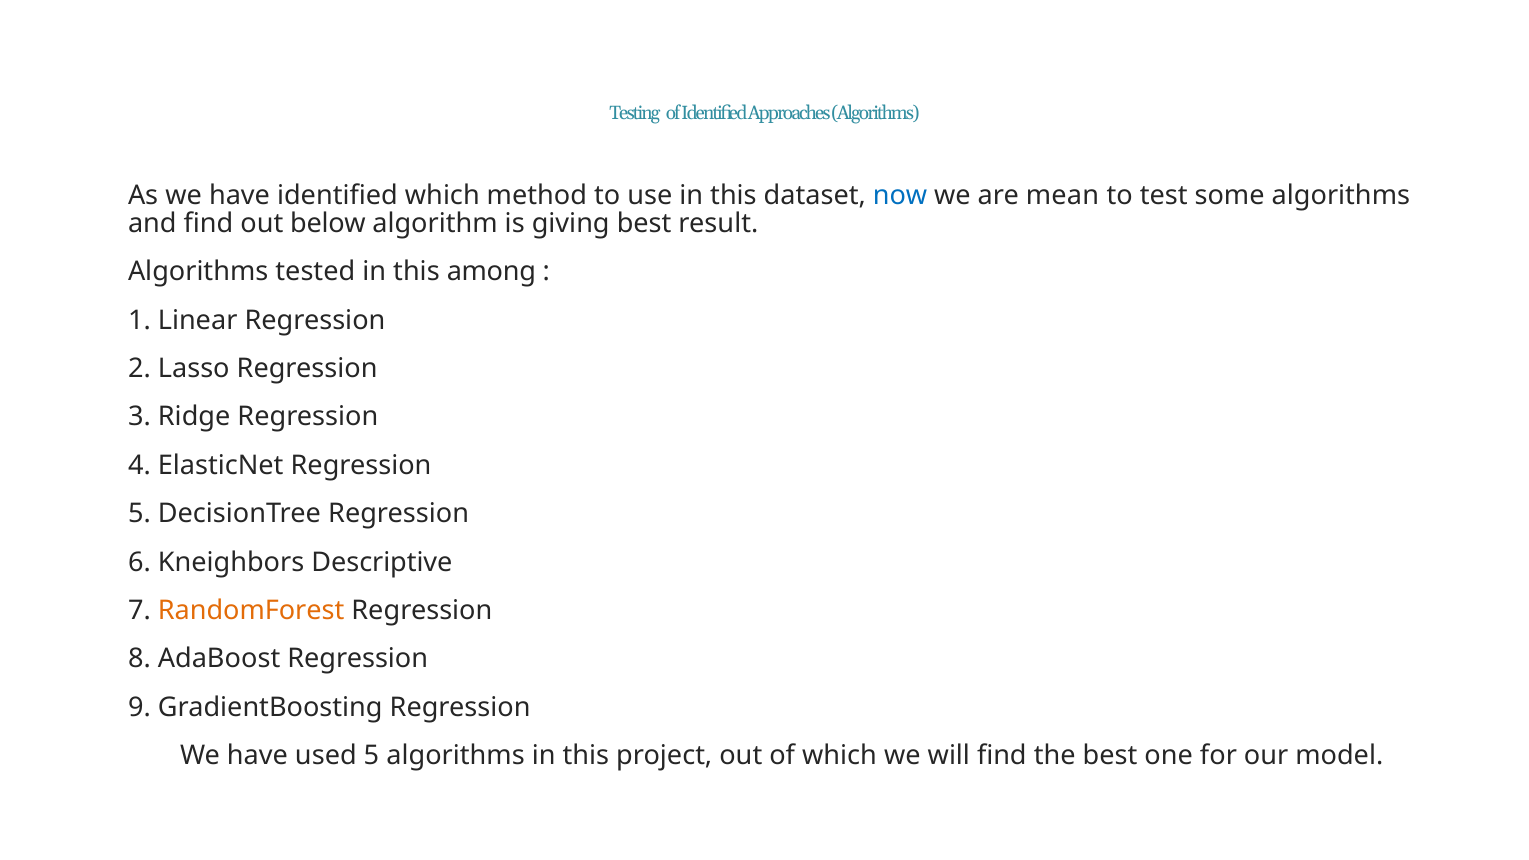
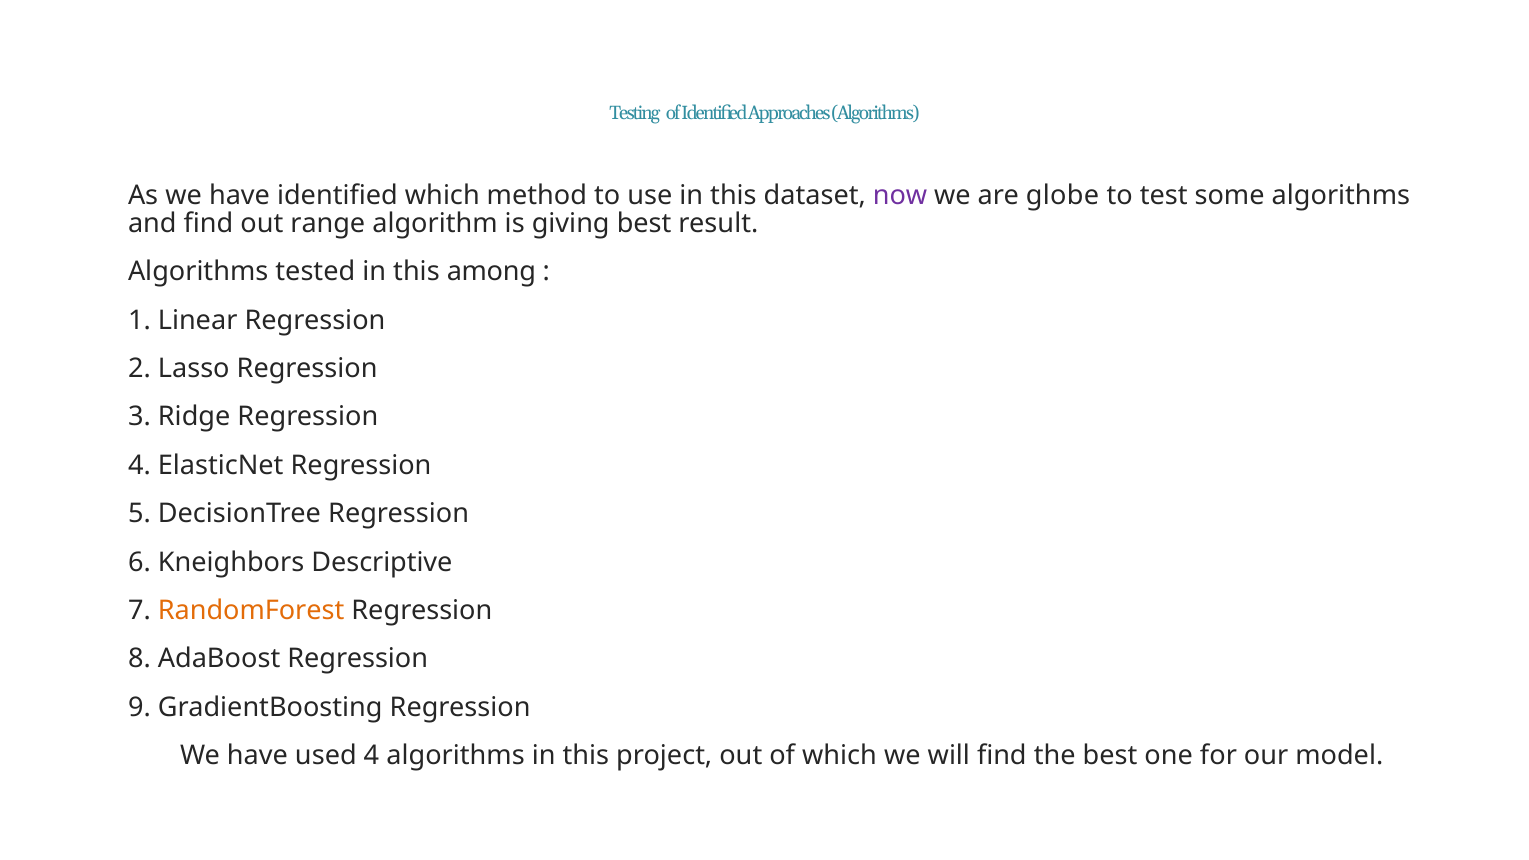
now colour: blue -> purple
mean: mean -> globe
below: below -> range
used 5: 5 -> 4
